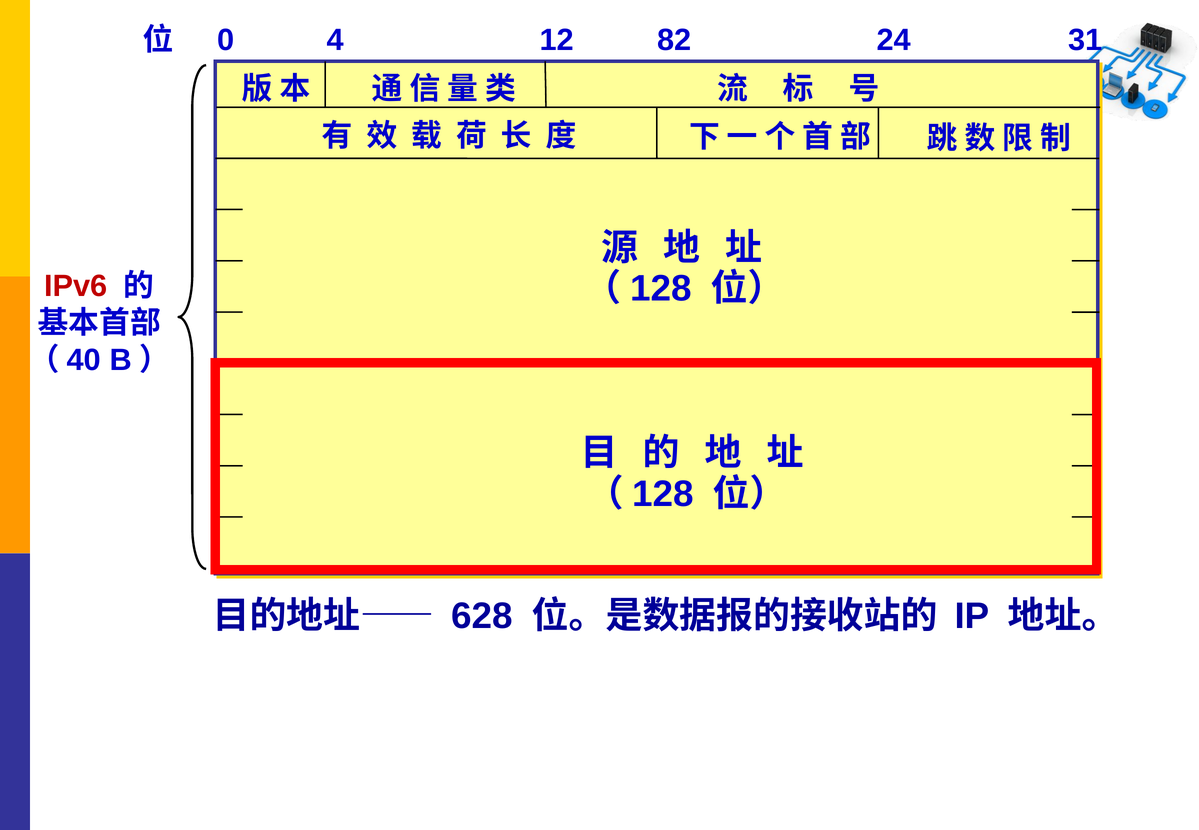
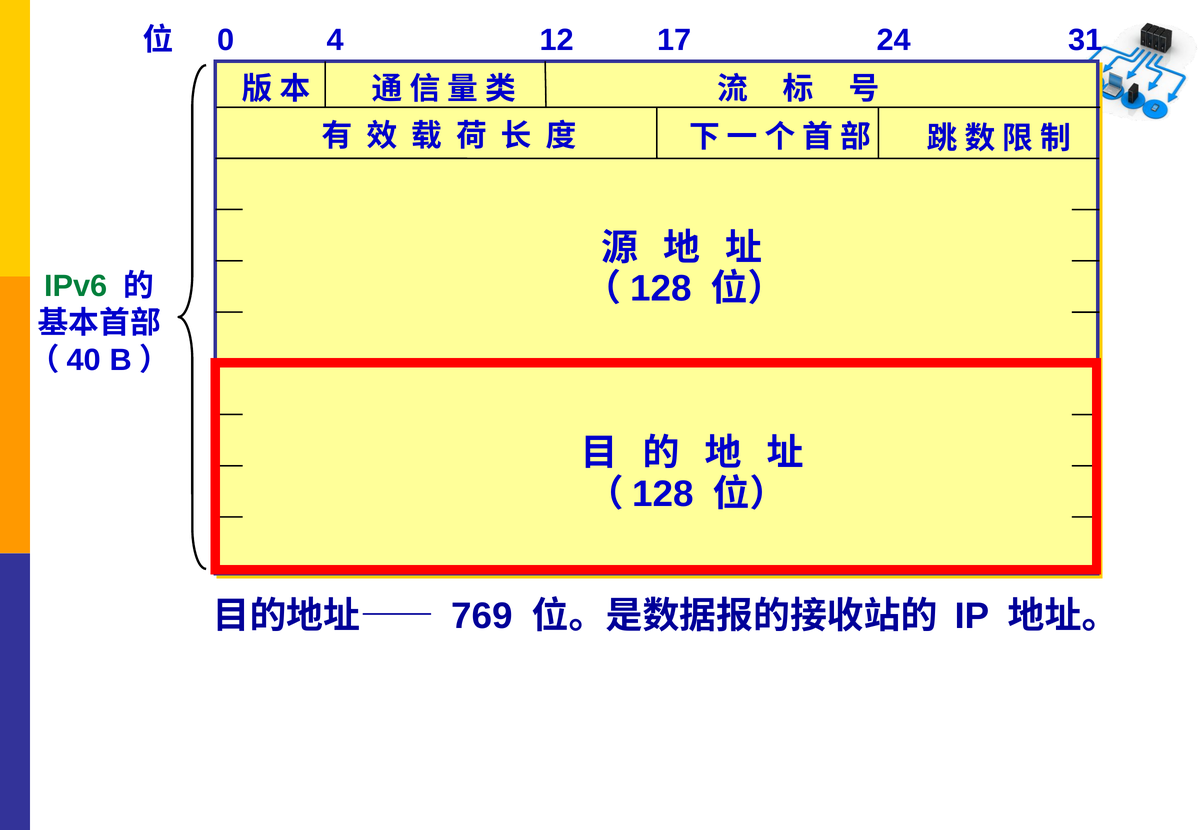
82: 82 -> 17
IPv6 colour: red -> green
628: 628 -> 769
